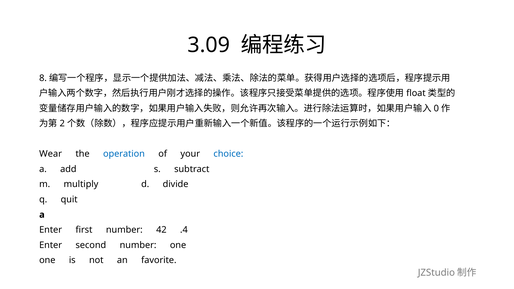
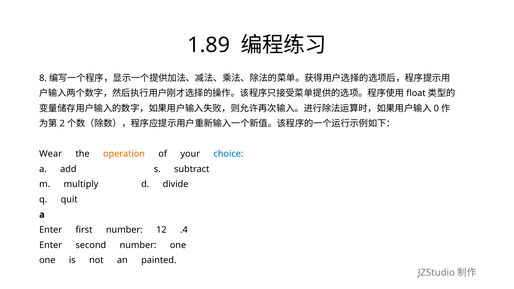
3.09: 3.09 -> 1.89
operation colour: blue -> orange
42: 42 -> 12
favorite: favorite -> painted
